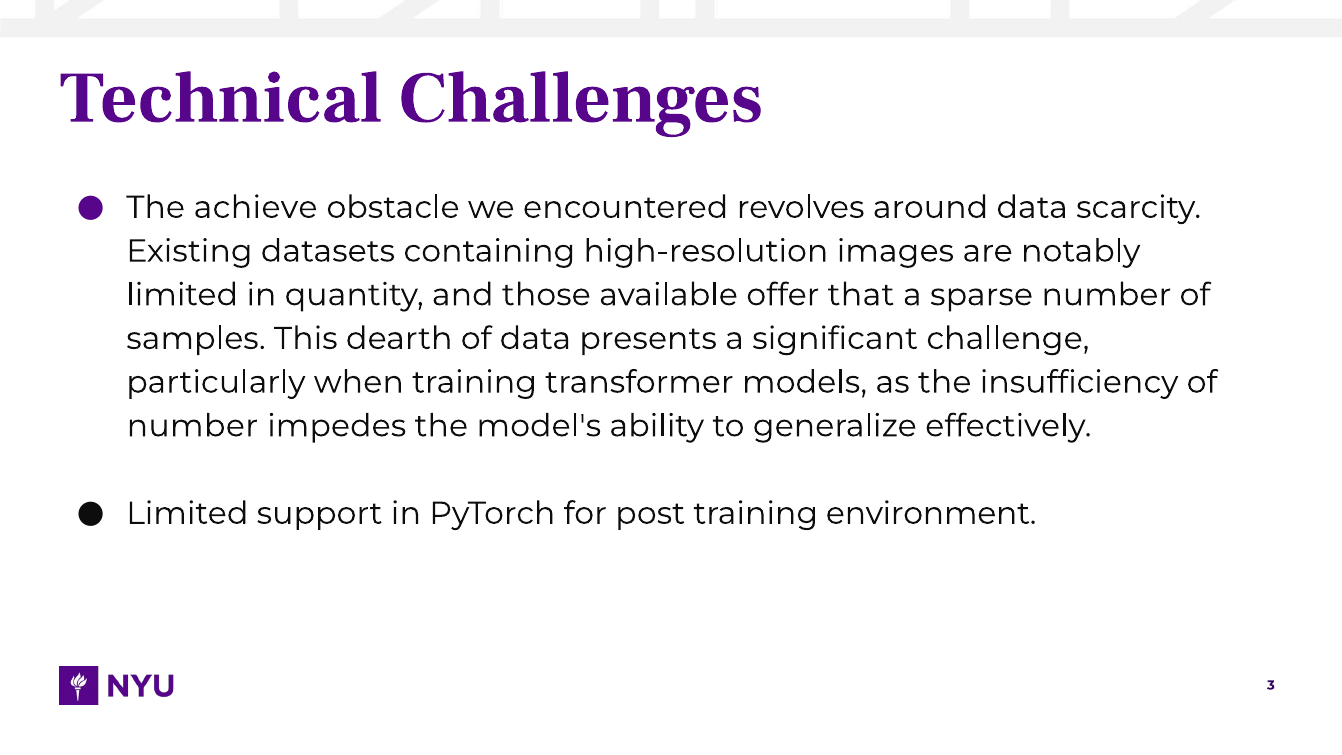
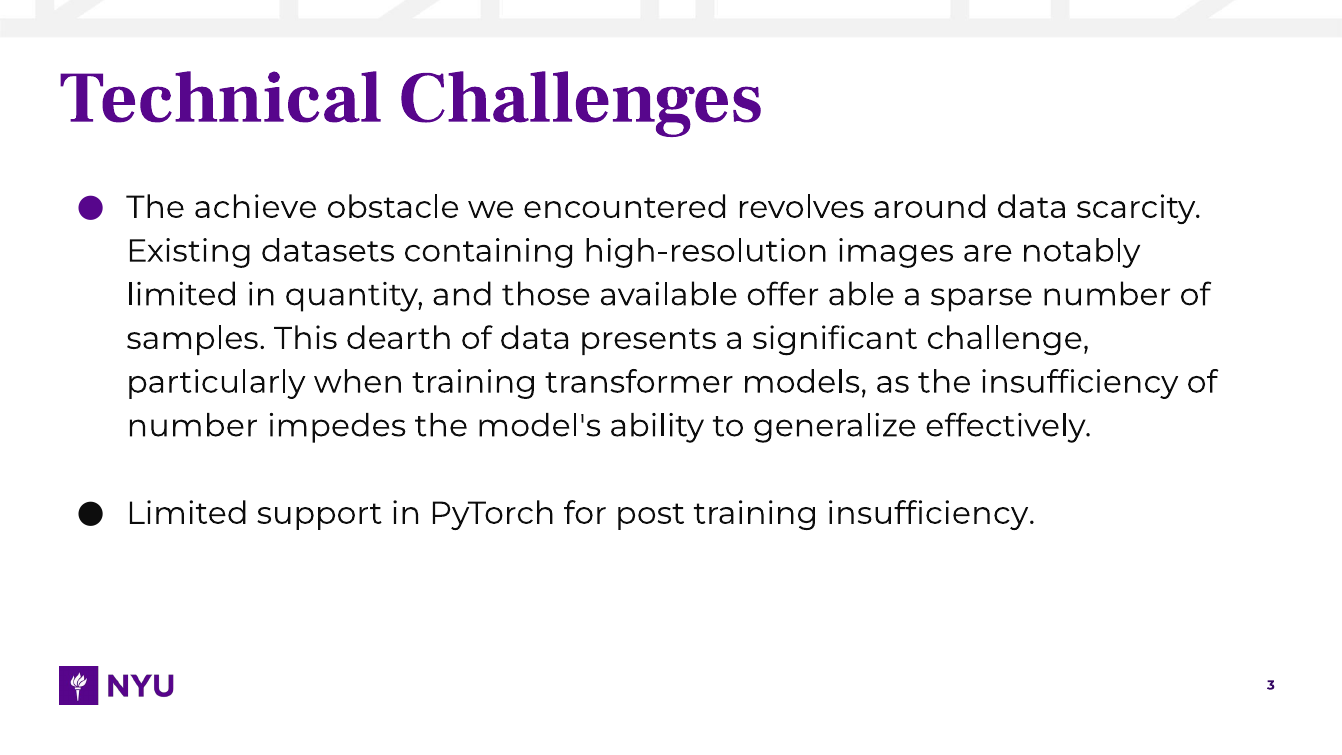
that: that -> able
training environment: environment -> insufficiency
